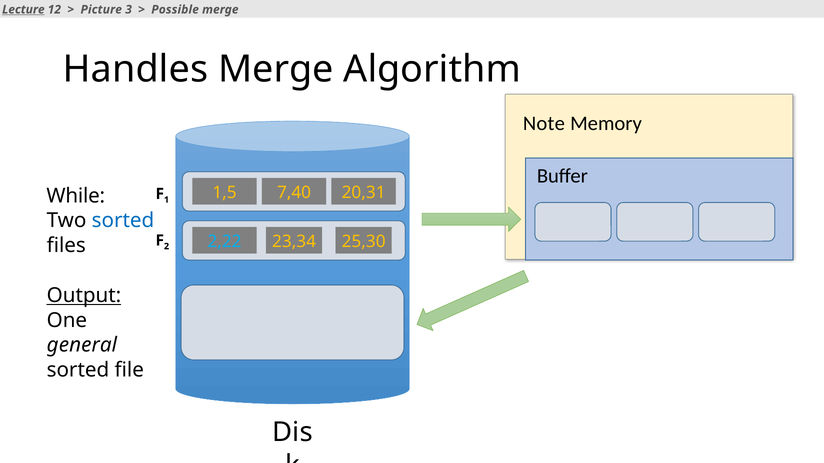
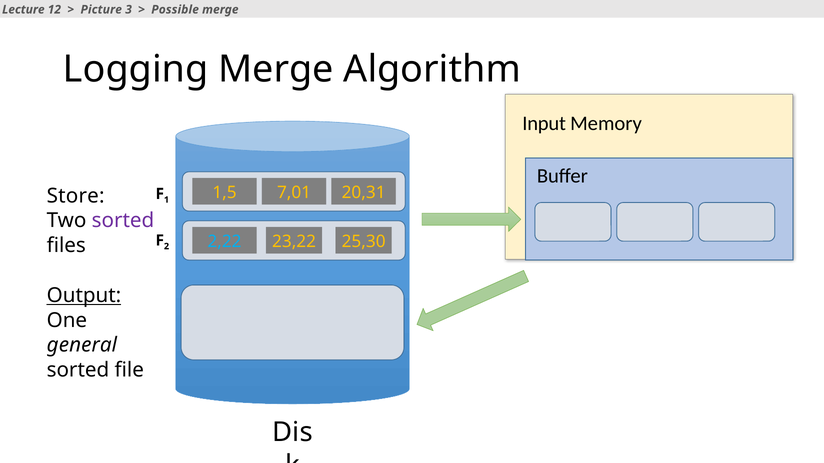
Lecture underline: present -> none
Handles: Handles -> Logging
Note: Note -> Input
7,40: 7,40 -> 7,01
While: While -> Store
sorted at (123, 221) colour: blue -> purple
23,34: 23,34 -> 23,22
